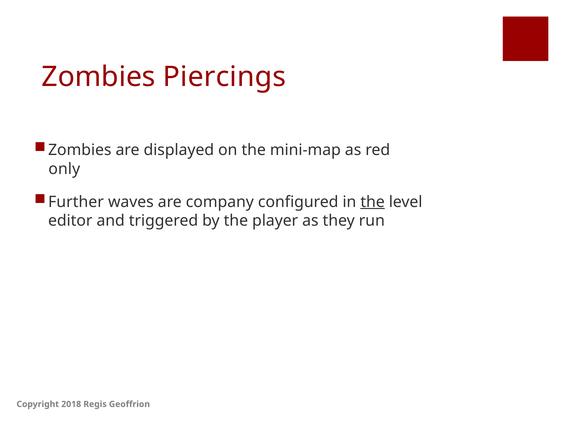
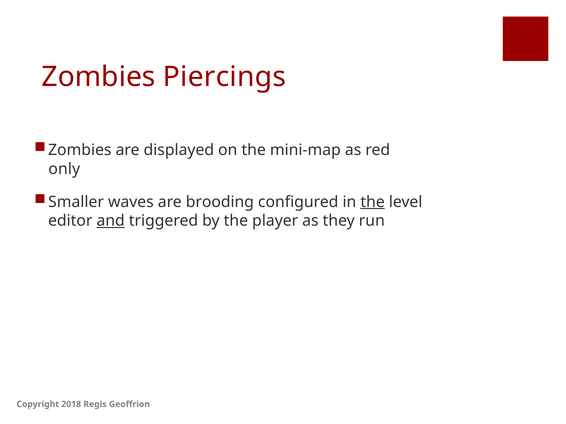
Further: Further -> Smaller
company: company -> brooding
and underline: none -> present
